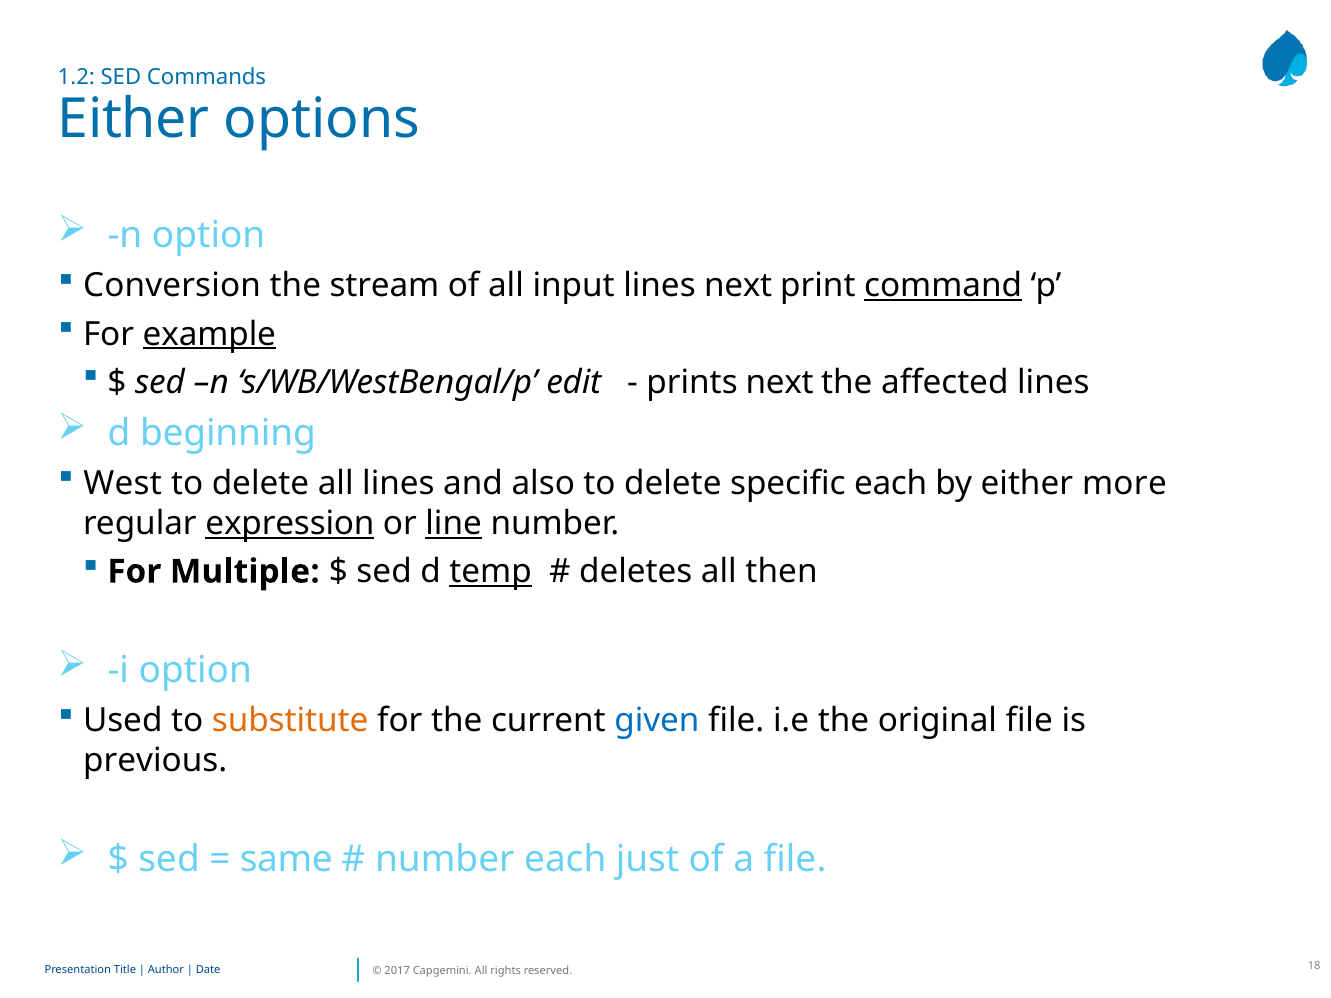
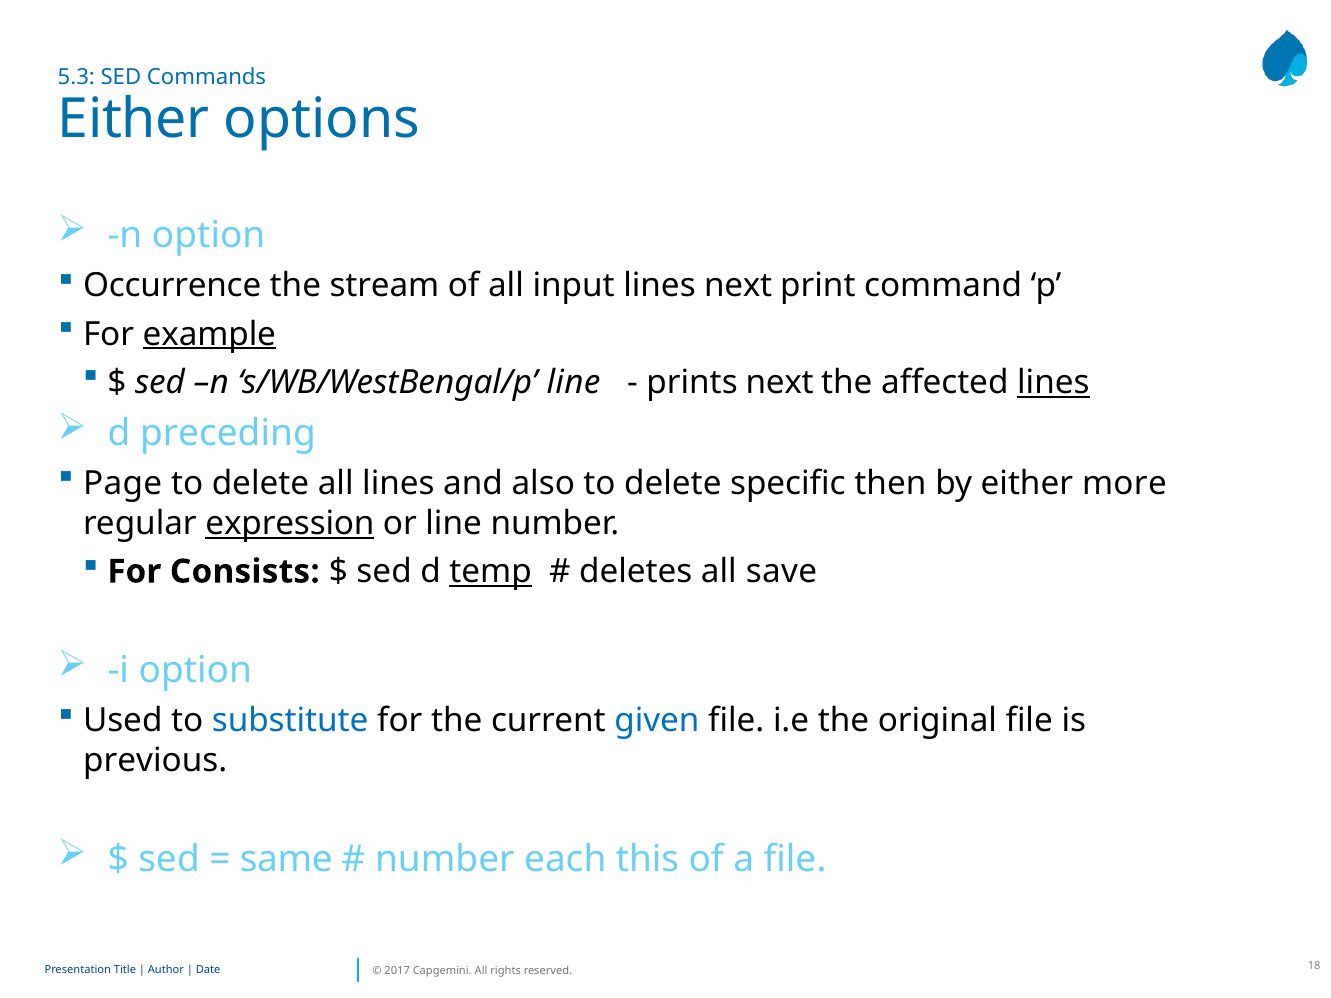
1.2: 1.2 -> 5.3
Conversion: Conversion -> Occurrence
command underline: present -> none
s/WB/WestBengal/p edit: edit -> line
lines at (1053, 383) underline: none -> present
beginning: beginning -> preceding
West: West -> Page
specific each: each -> then
line at (454, 523) underline: present -> none
Multiple: Multiple -> Consists
then: then -> save
substitute colour: orange -> blue
just: just -> this
